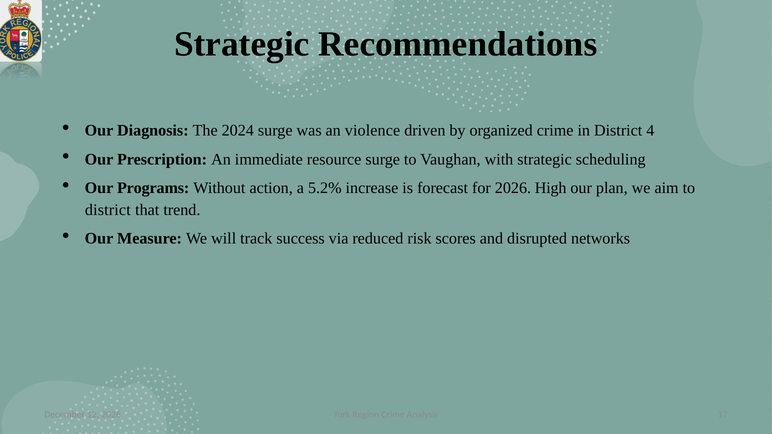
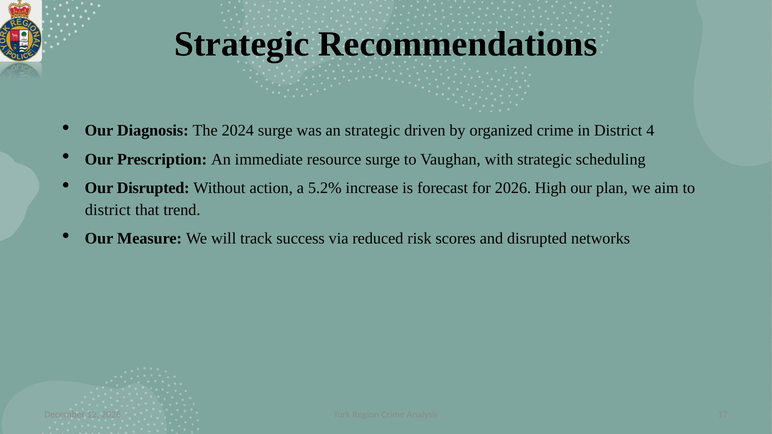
an violence: violence -> strategic
Our Programs: Programs -> Disrupted
